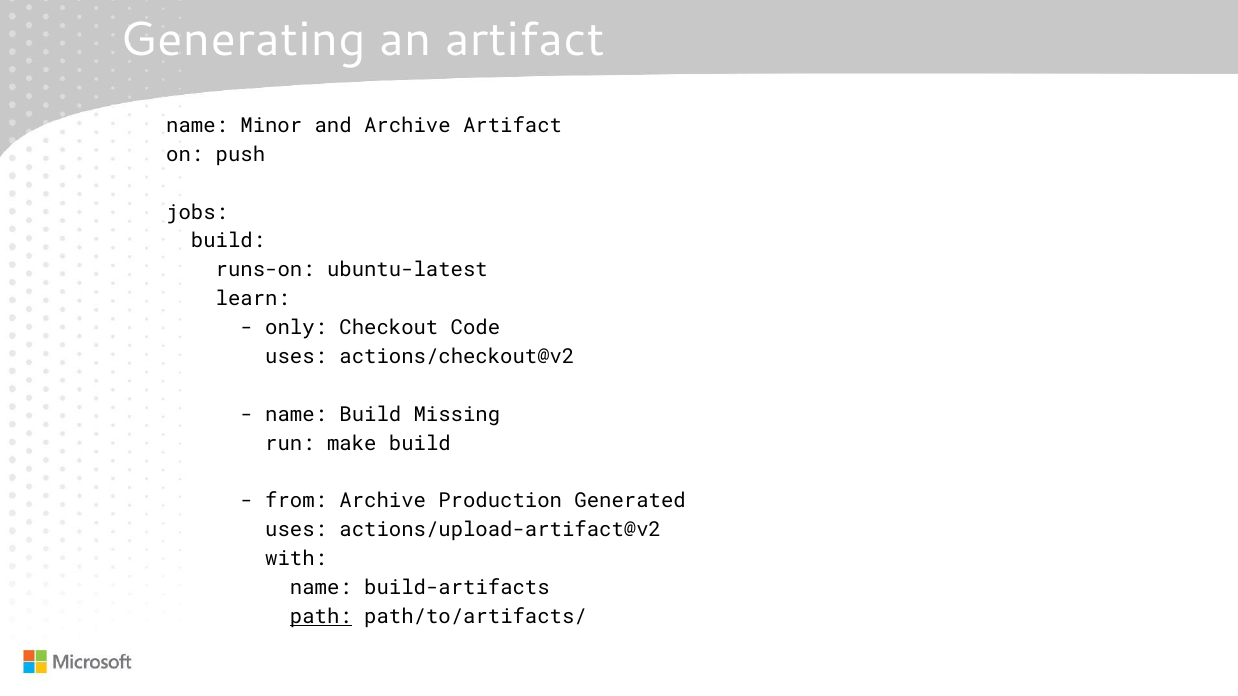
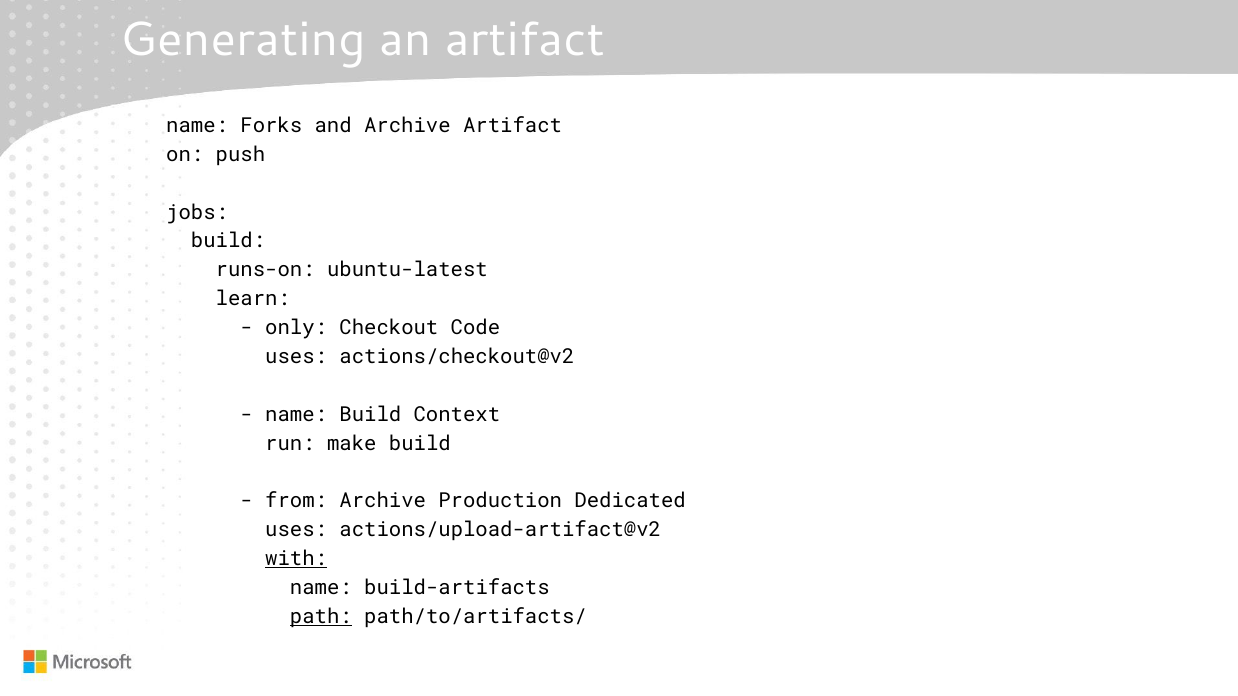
Minor: Minor -> Forks
Missing: Missing -> Context
Generated: Generated -> Dedicated
with underline: none -> present
